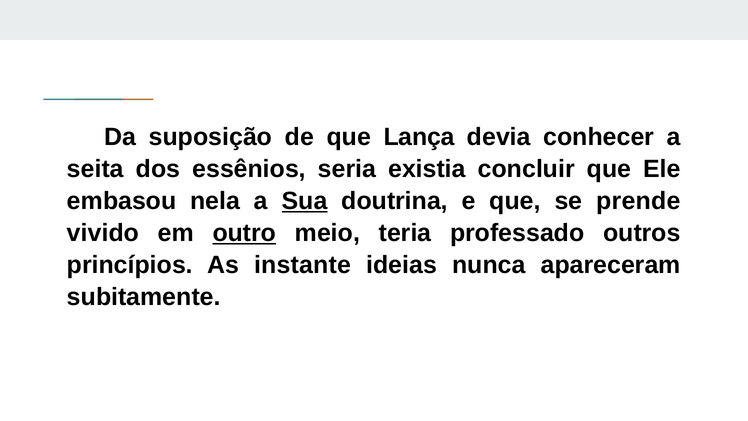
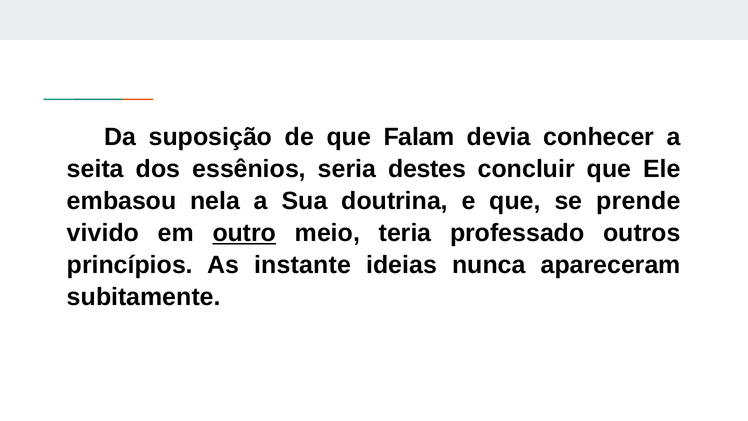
Lança: Lança -> Falam
existia: existia -> destes
Sua underline: present -> none
